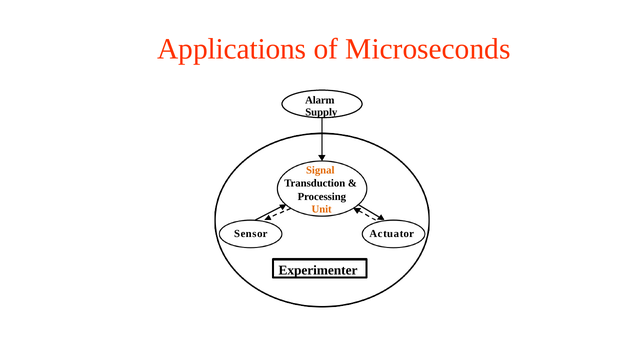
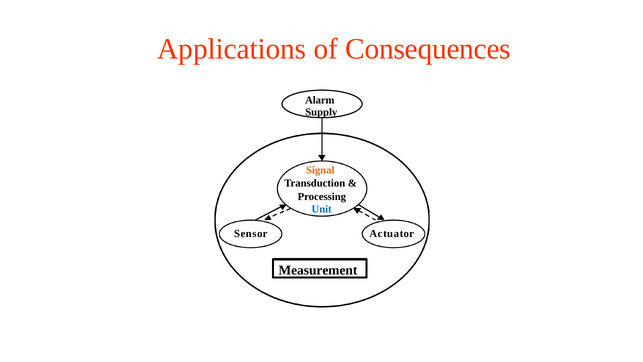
Microseconds: Microseconds -> Consequences
Unit colour: orange -> blue
Experimenter: Experimenter -> Measurement
